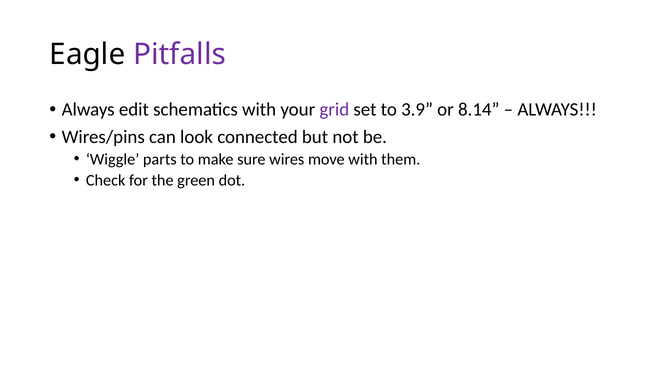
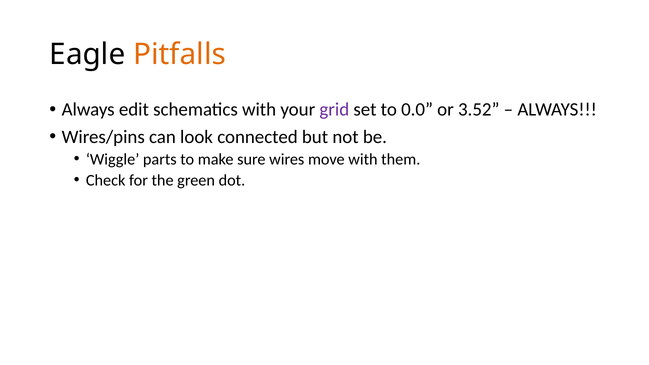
Pitfalls colour: purple -> orange
3.9: 3.9 -> 0.0
8.14: 8.14 -> 3.52
